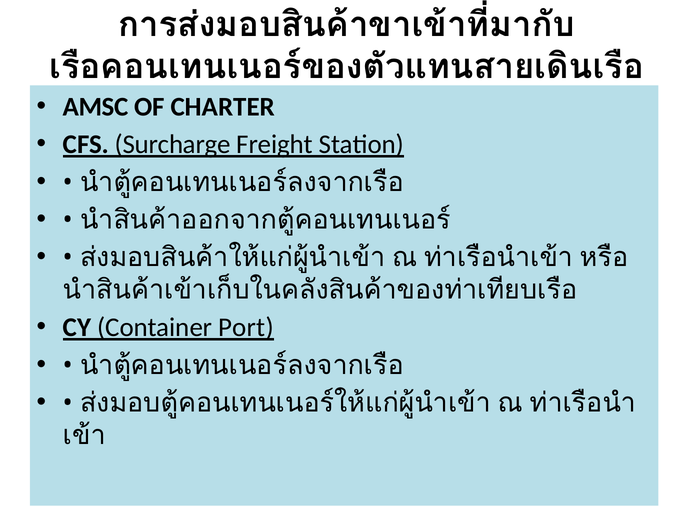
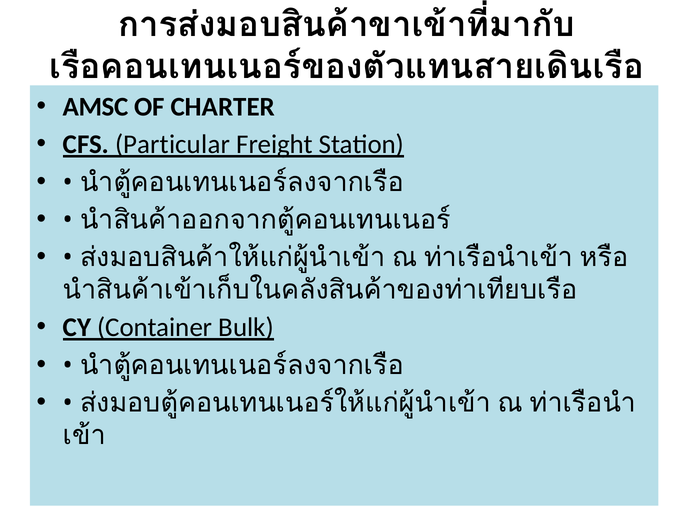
Surcharge: Surcharge -> Particular
Port: Port -> Bulk
